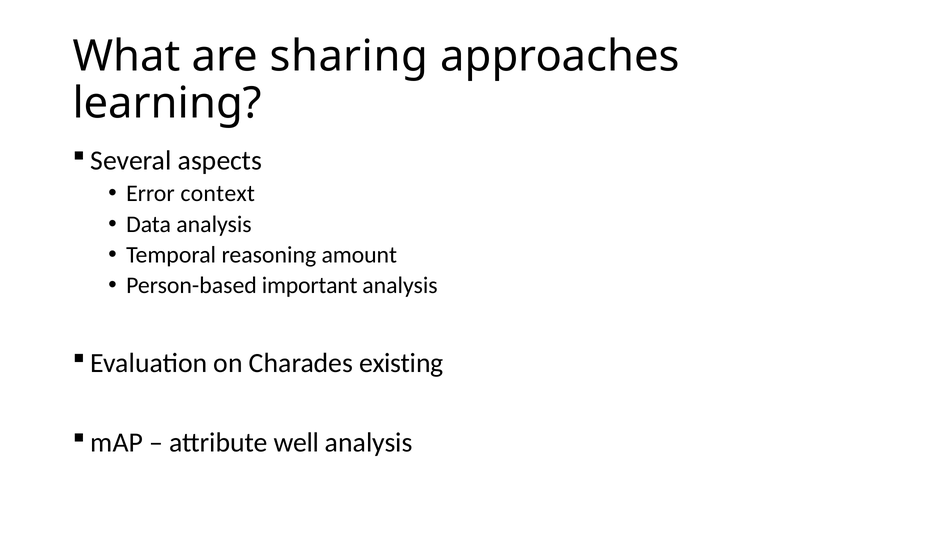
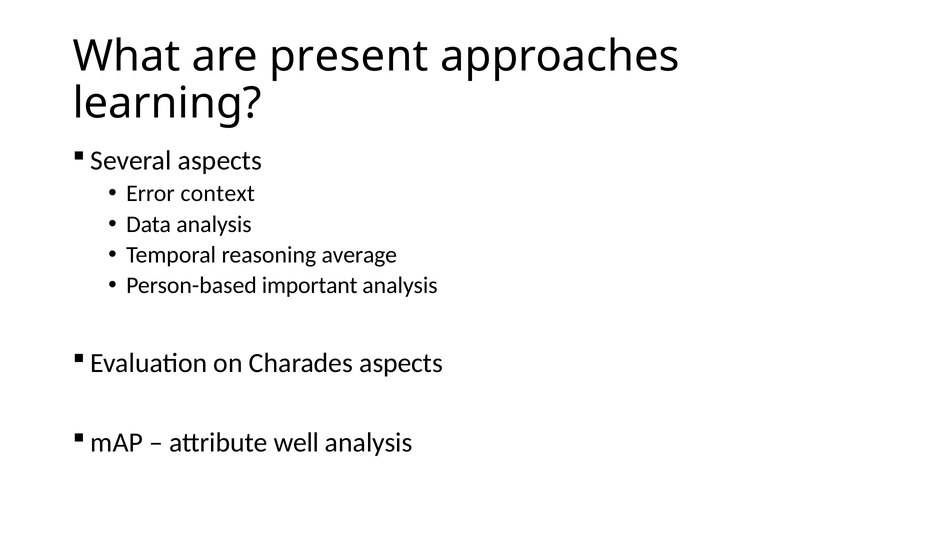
sharing: sharing -> present
amount: amount -> average
Charades existing: existing -> aspects
